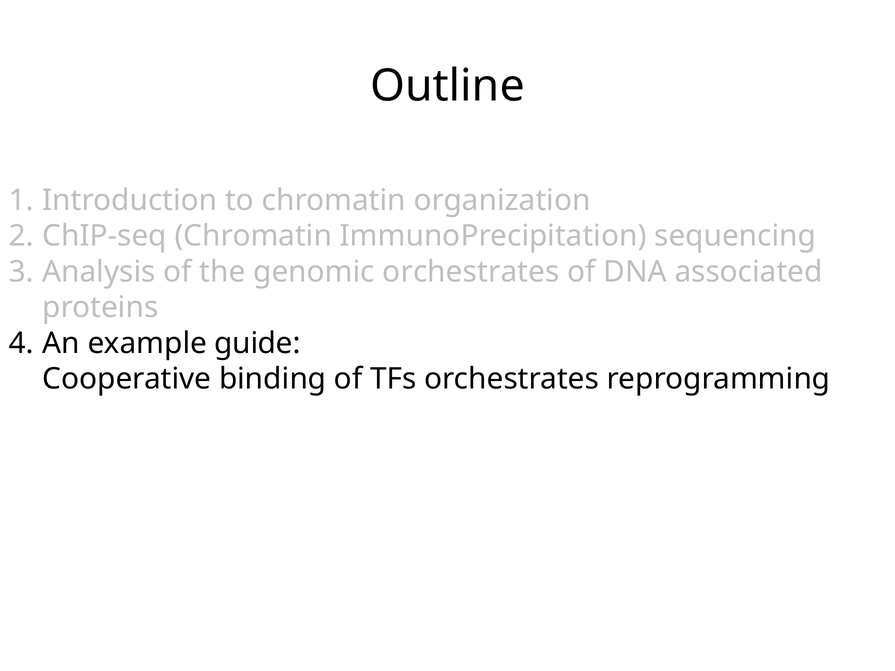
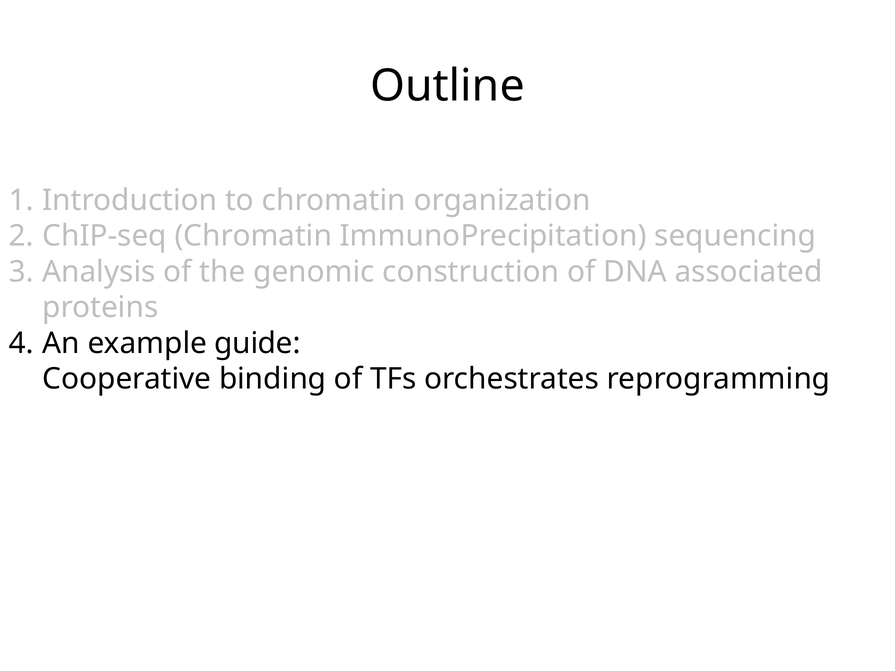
genomic orchestrates: orchestrates -> construction
